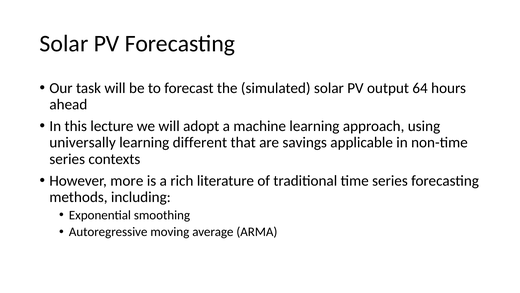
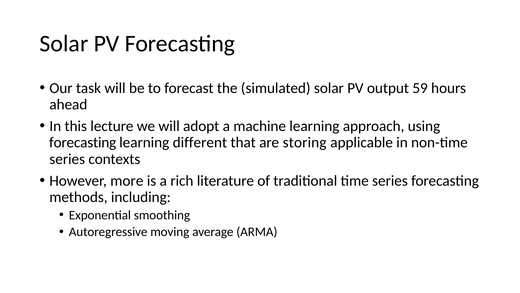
64: 64 -> 59
universally at (83, 142): universally -> forecasting
savings: savings -> storing
